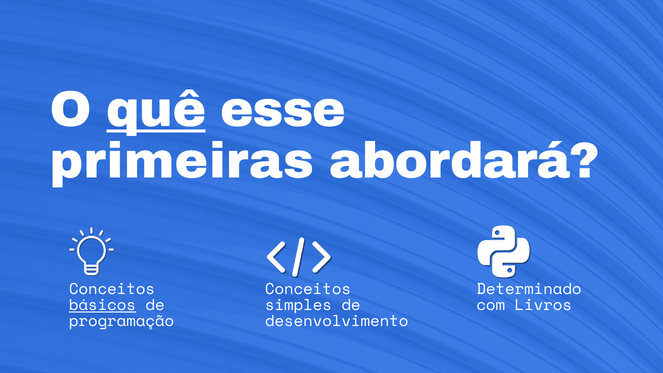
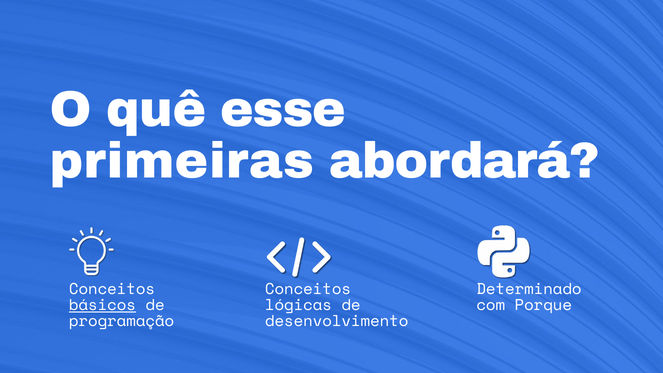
quê underline: present -> none
Livros: Livros -> Porque
simples: simples -> lógicas
